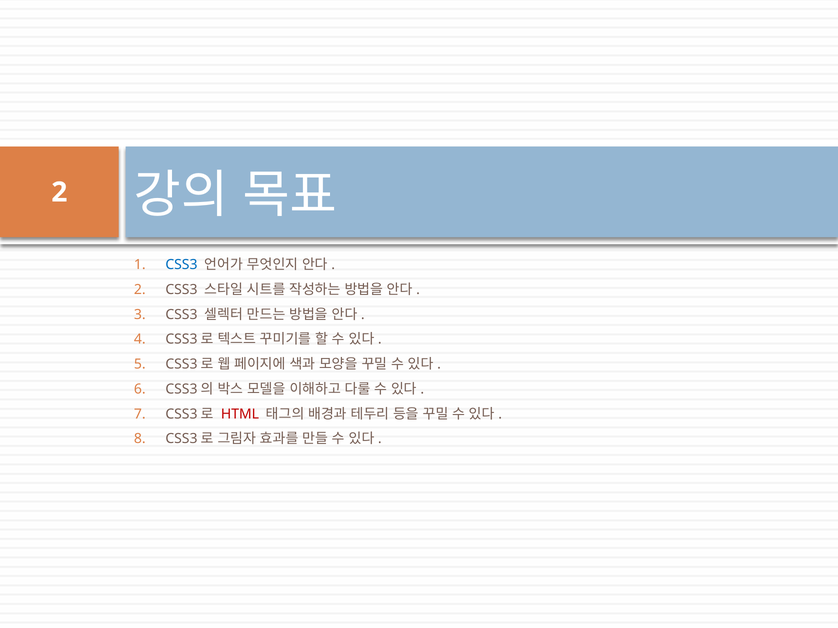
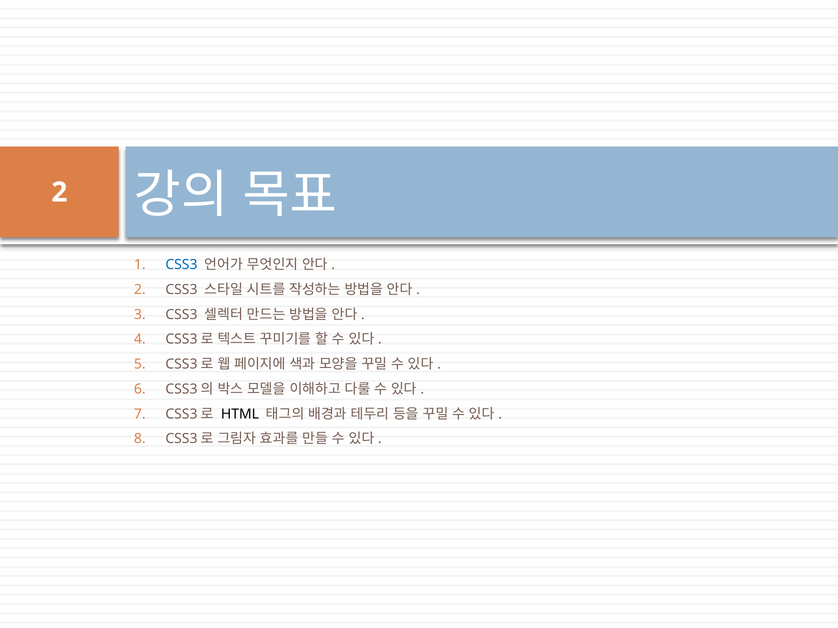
HTML colour: red -> black
